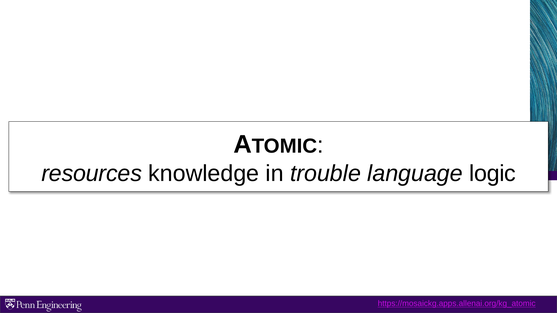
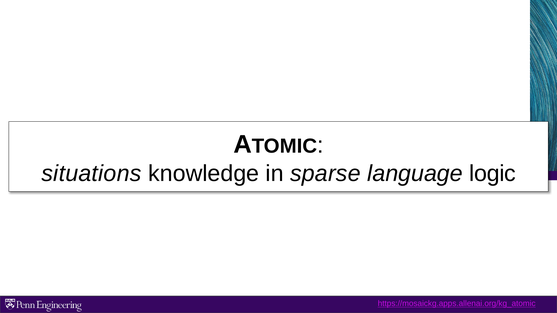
resources: resources -> situations
trouble: trouble -> sparse
